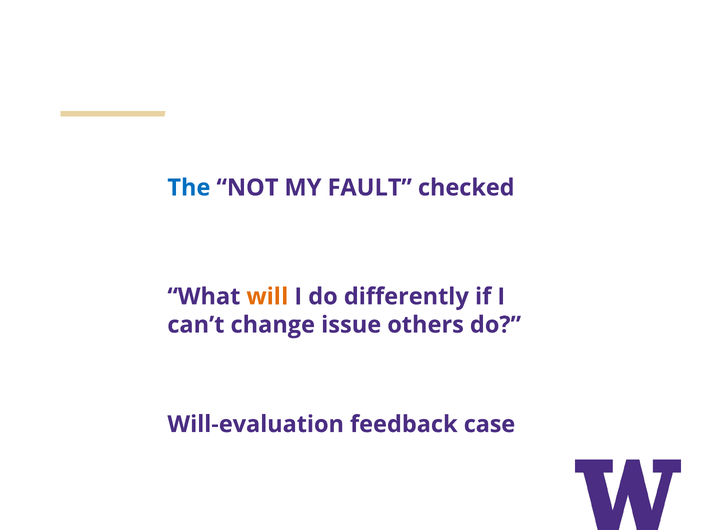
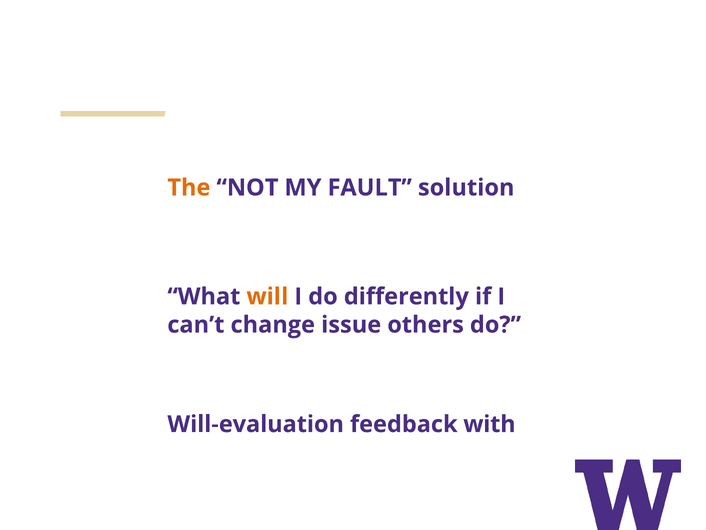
The colour: blue -> orange
checked: checked -> solution
case: case -> with
